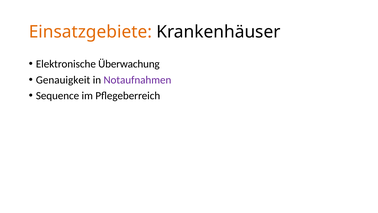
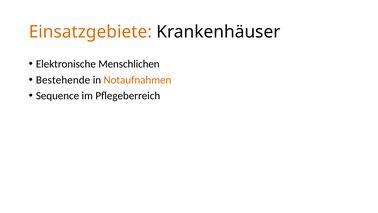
Überwachung: Überwachung -> Menschlichen
Genauigkeit: Genauigkeit -> Bestehende
Notaufnahmen colour: purple -> orange
